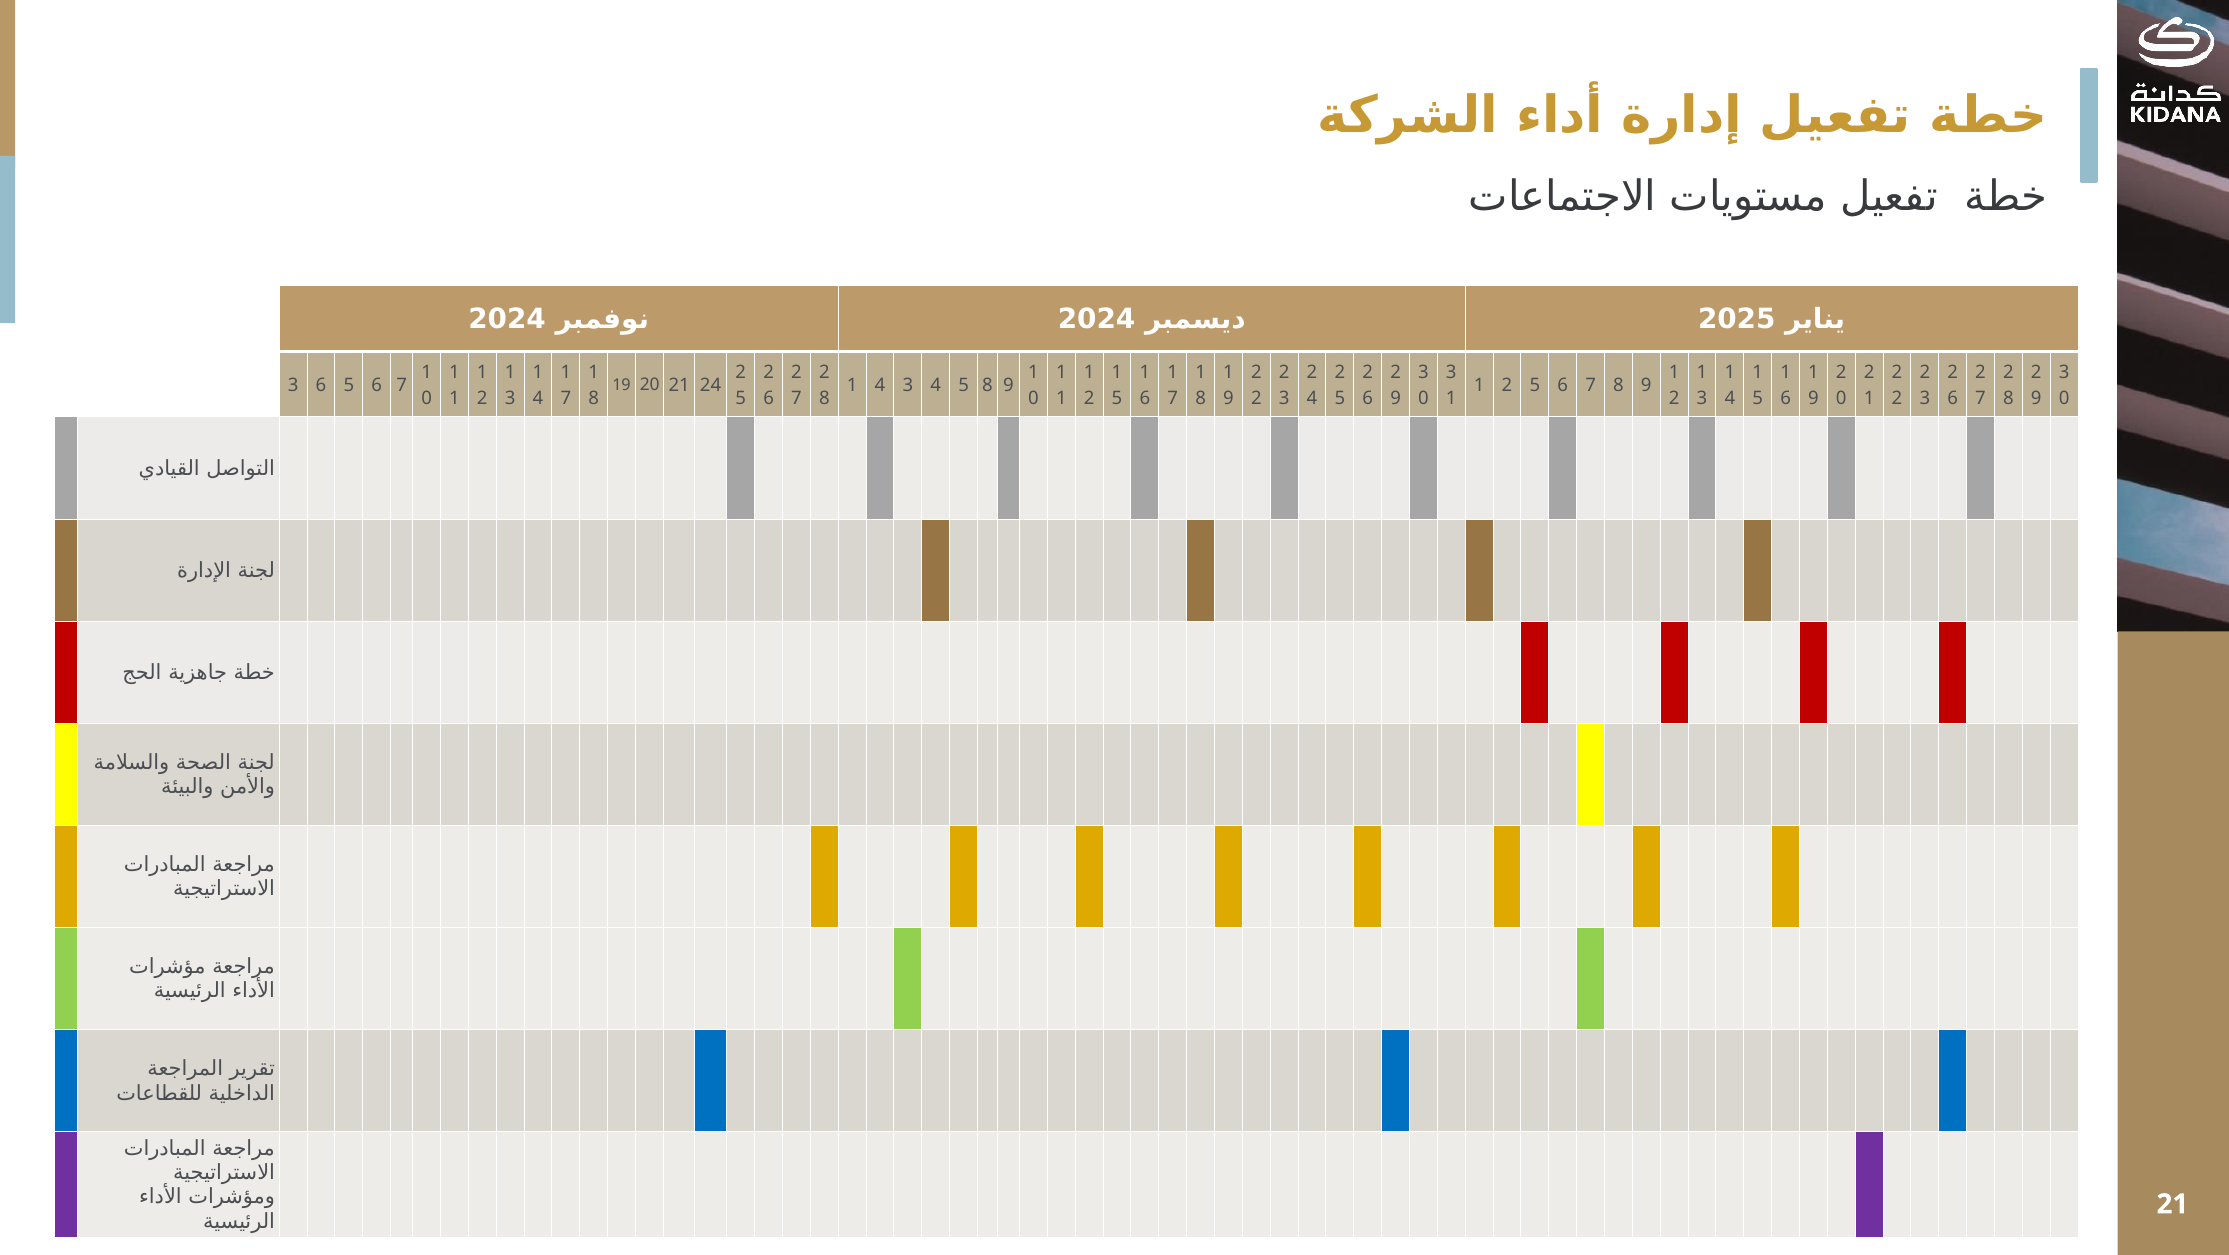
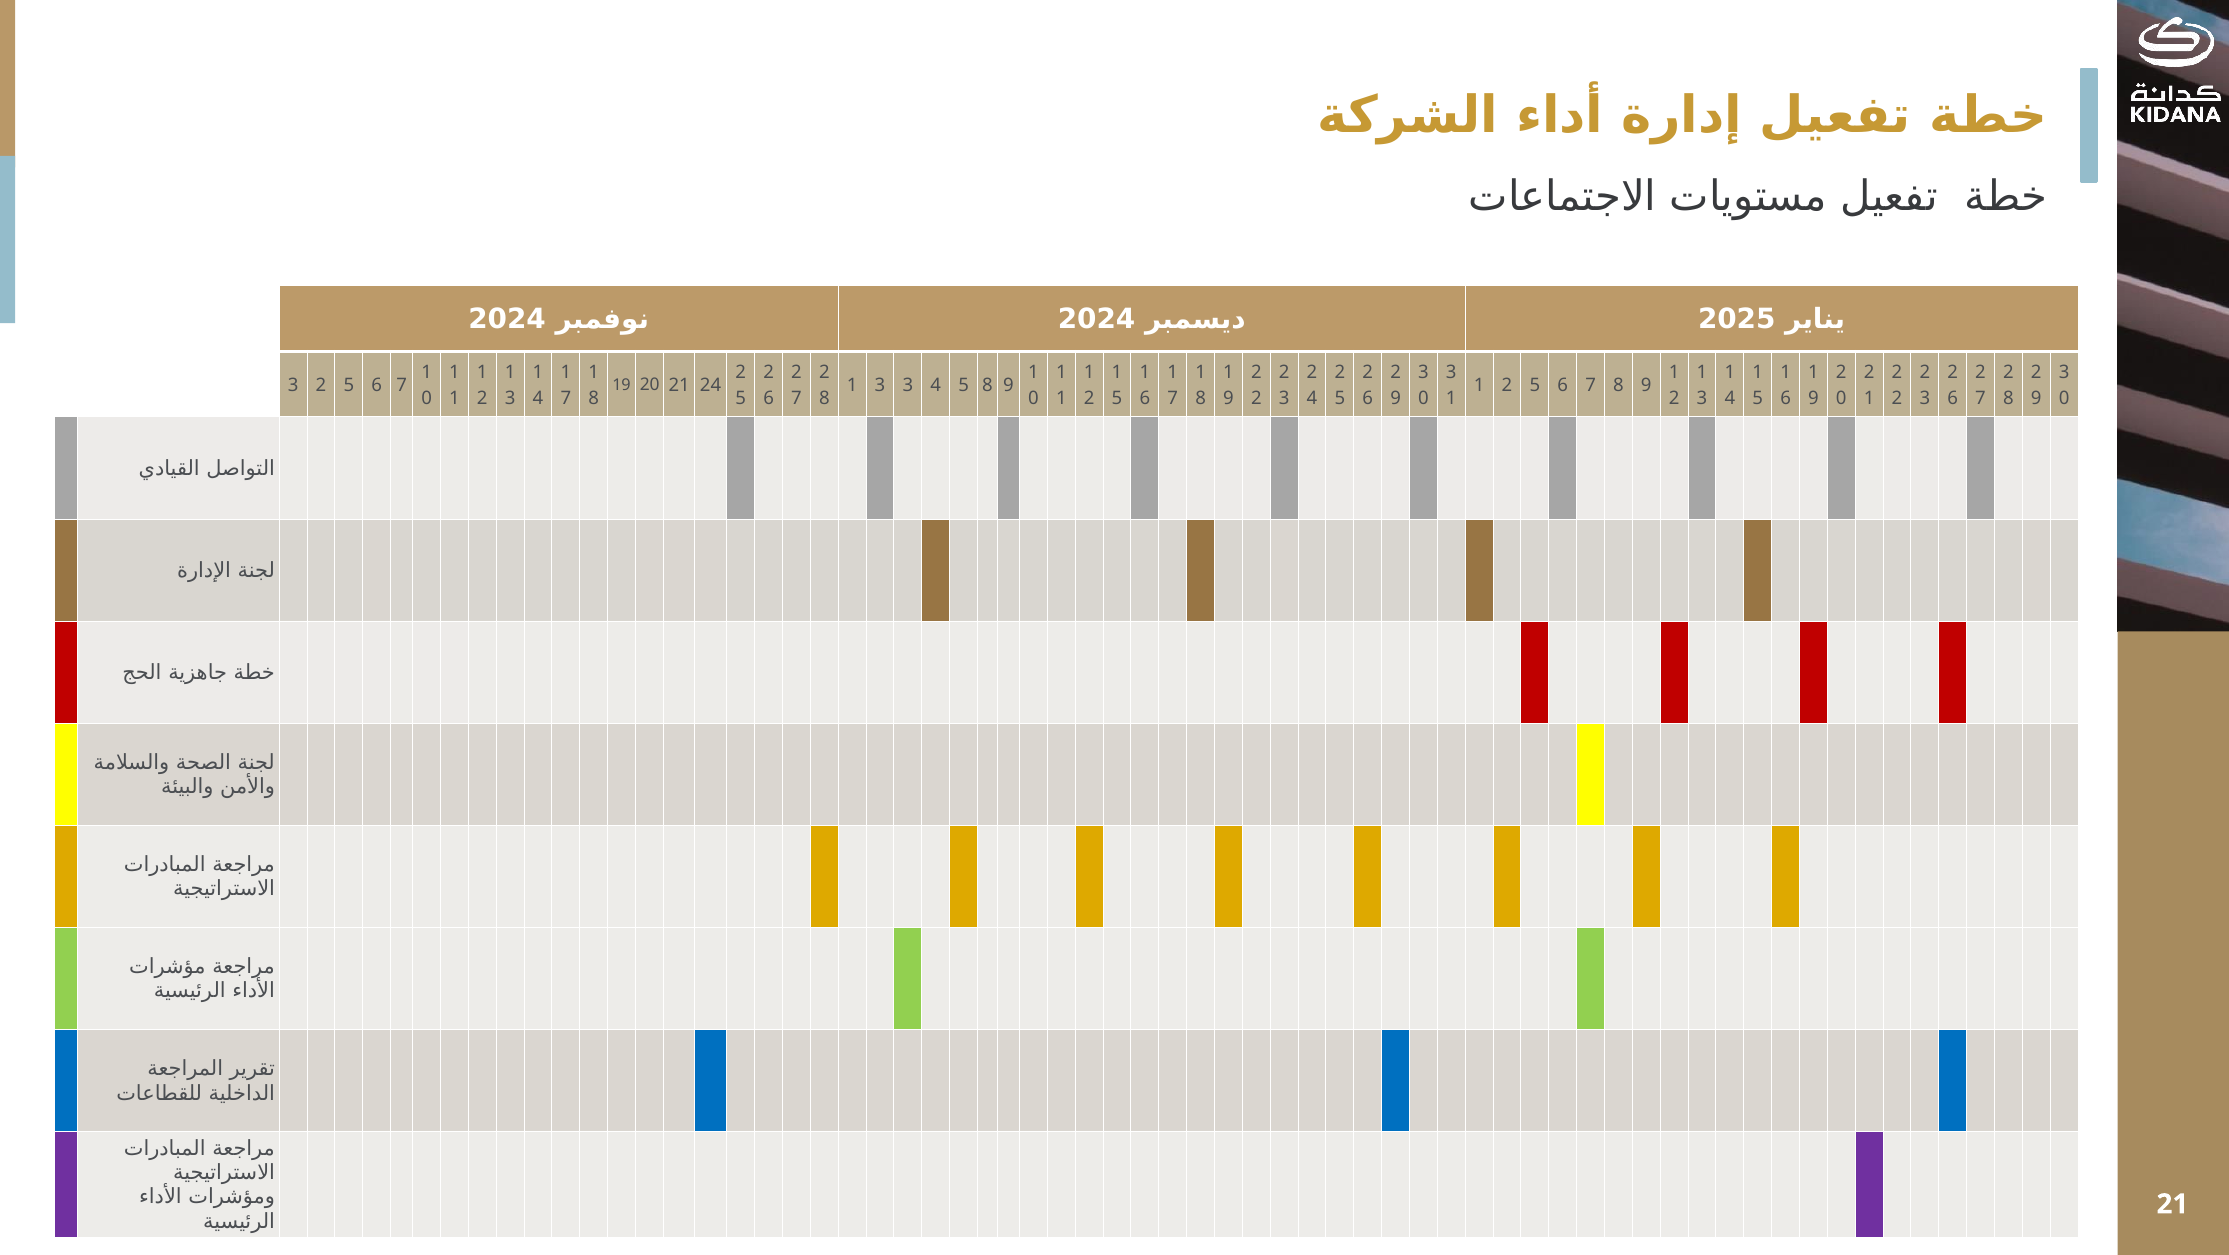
6 at (321, 385): 6 -> 2
4 at (880, 385): 4 -> 3
